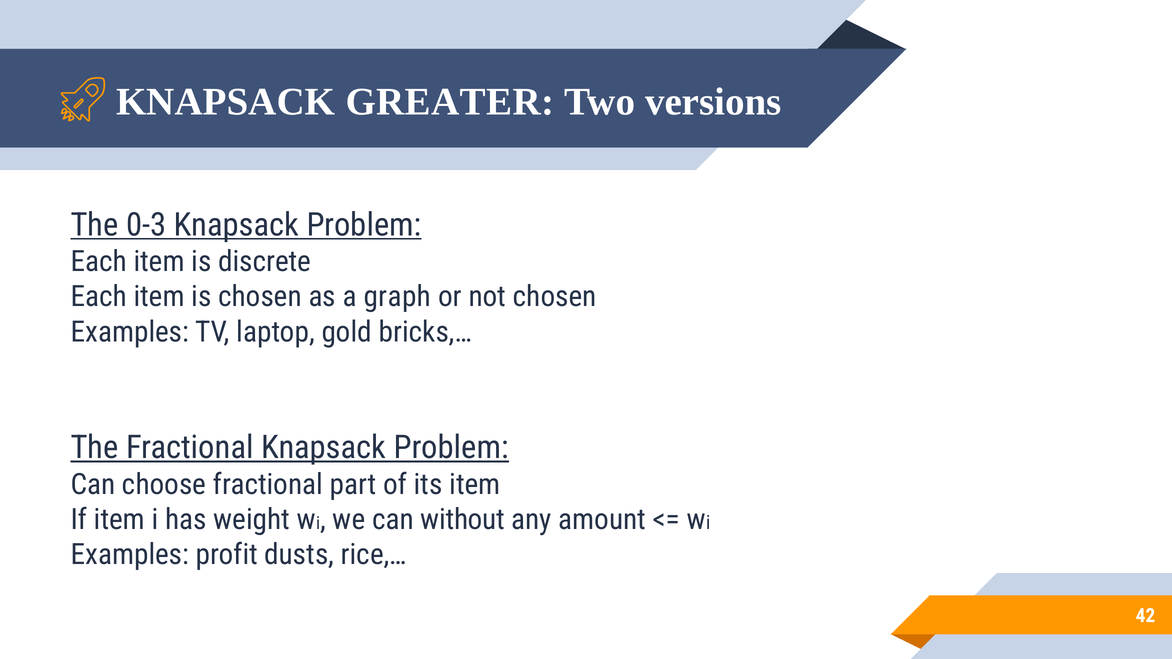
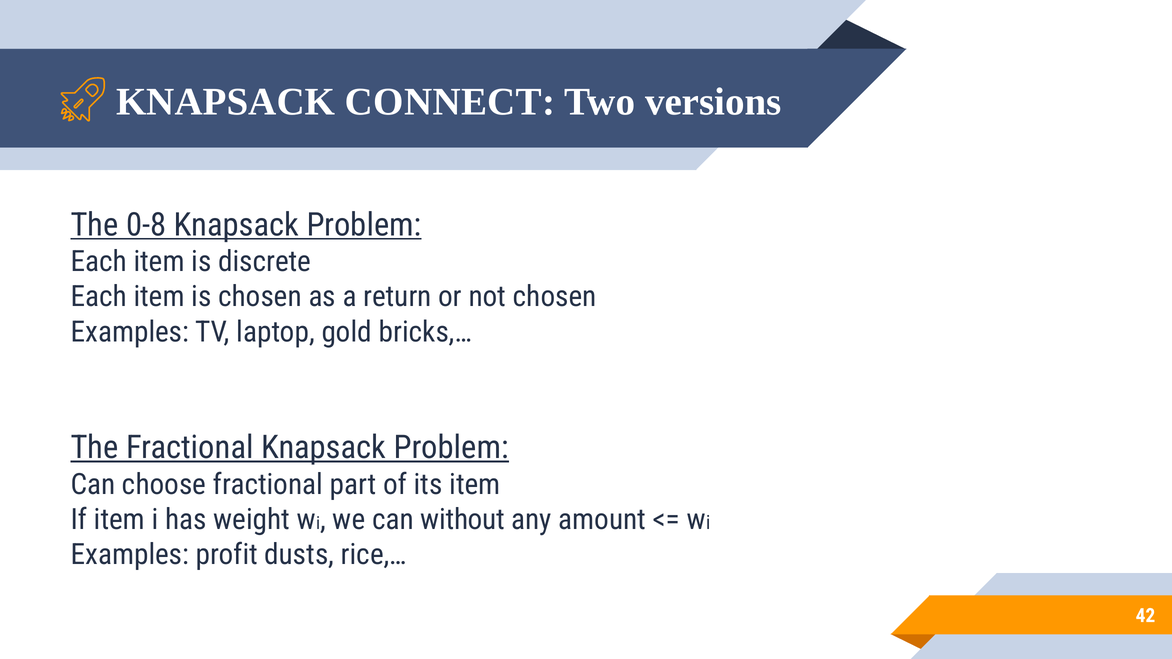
GREATER: GREATER -> CONNECT
0-3: 0-3 -> 0-8
graph: graph -> return
